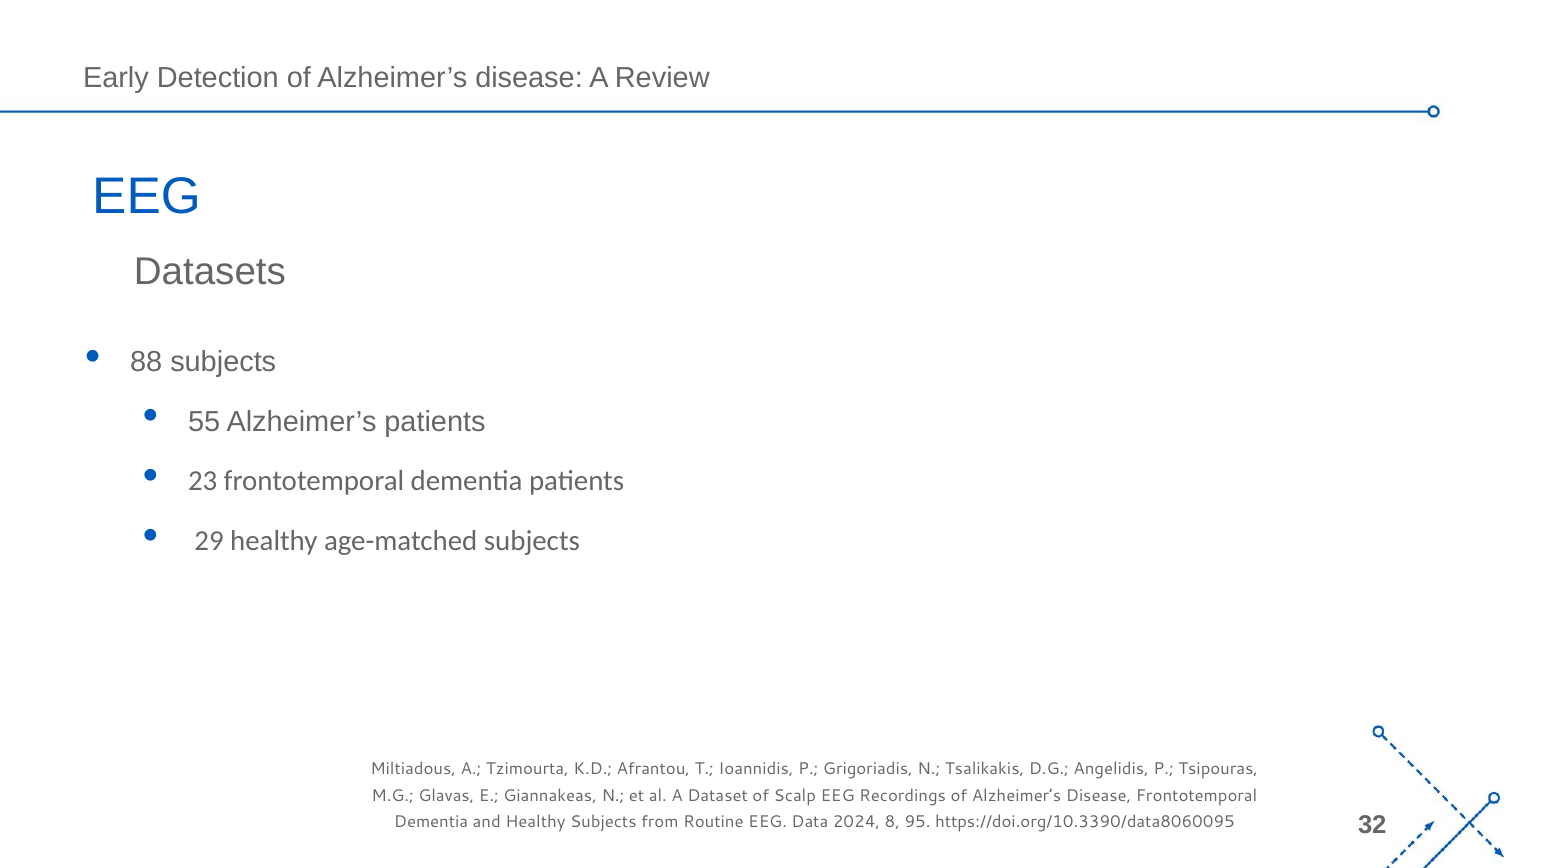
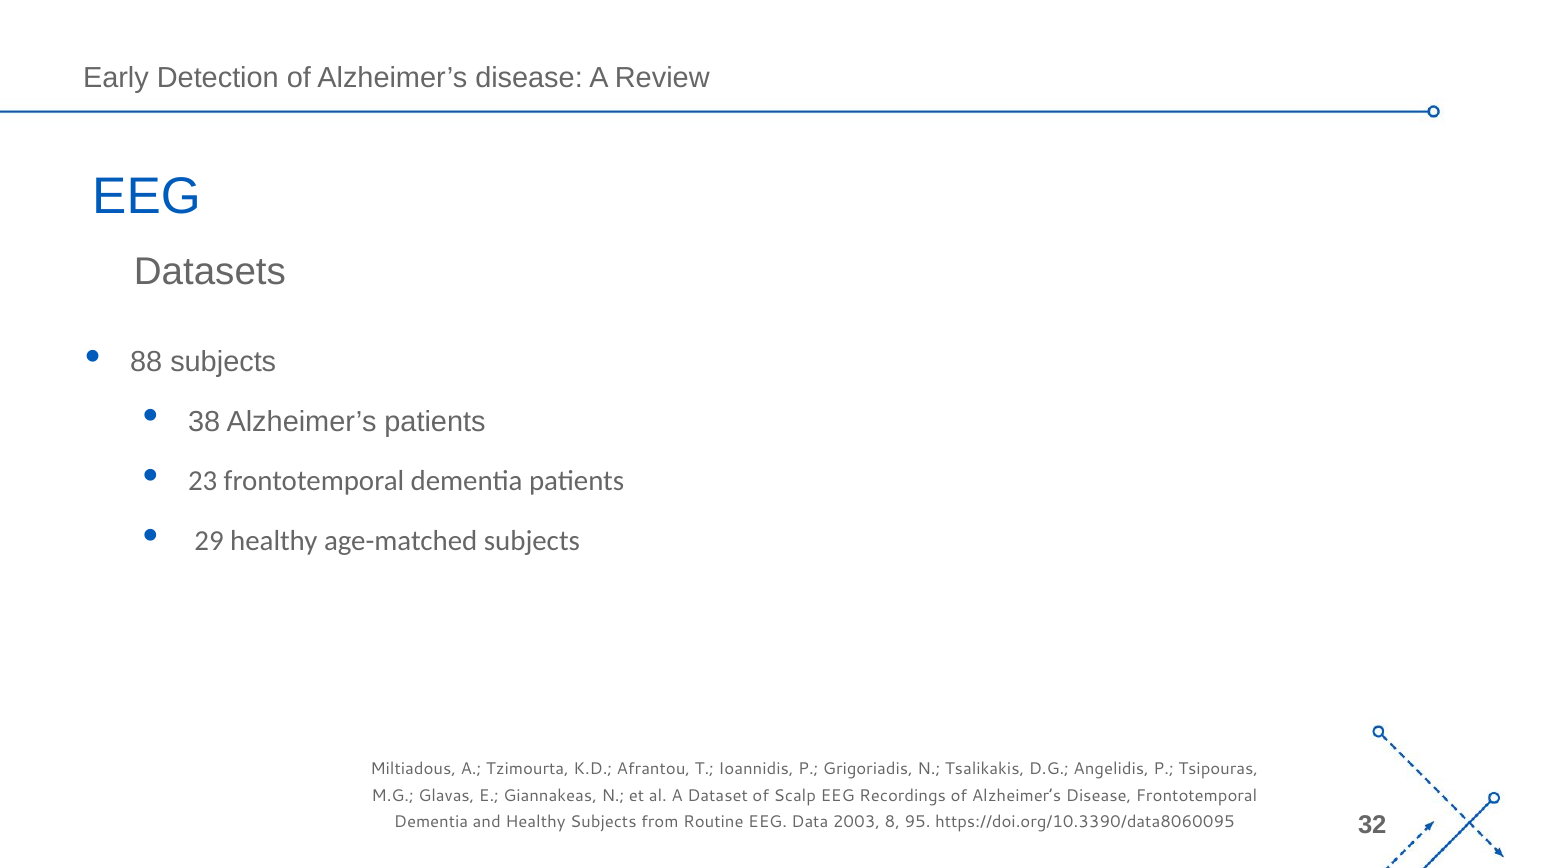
55: 55 -> 38
2024: 2024 -> 2003
